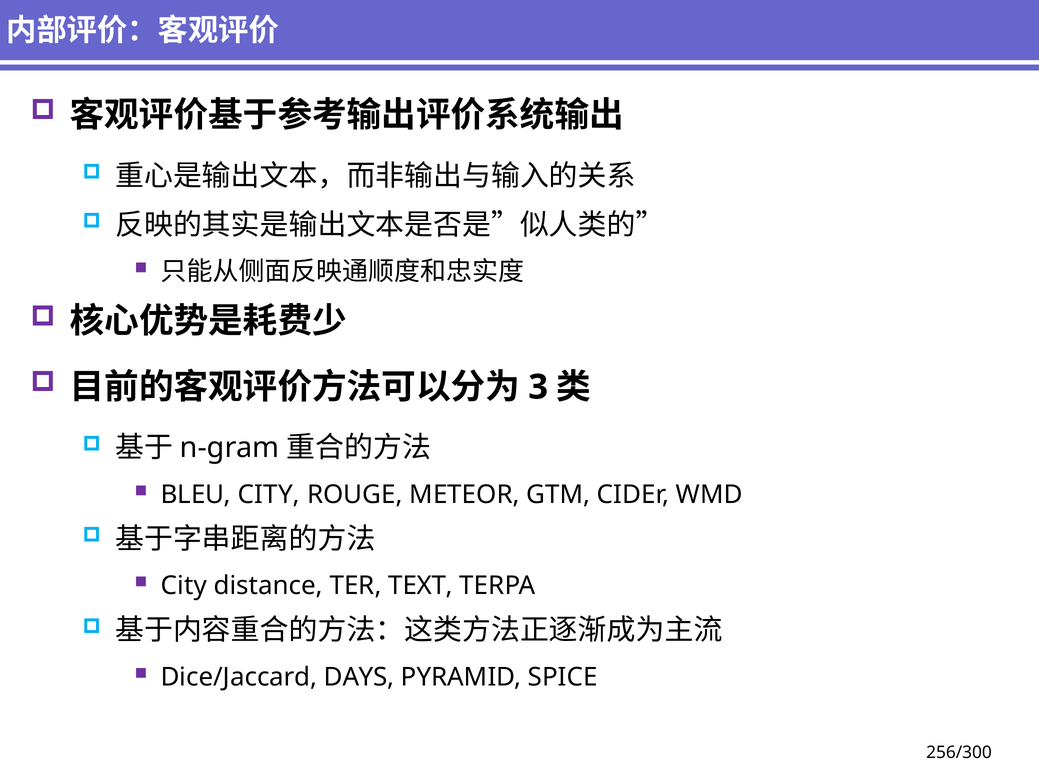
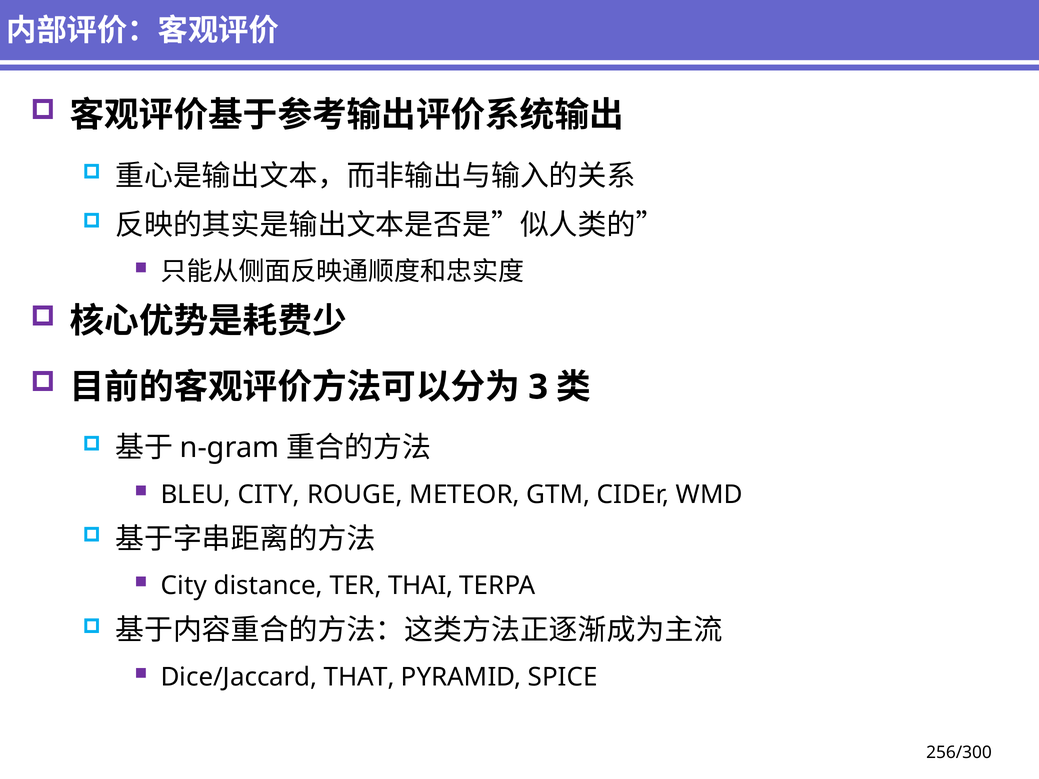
TEXT: TEXT -> THAI
DAYS: DAYS -> THAT
